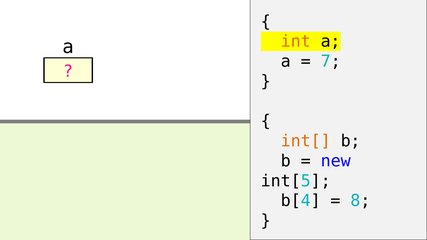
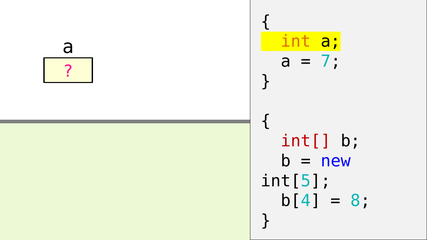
int[ colour: orange -> red
